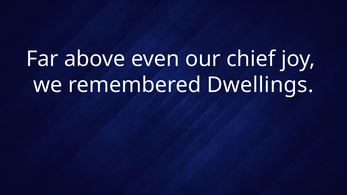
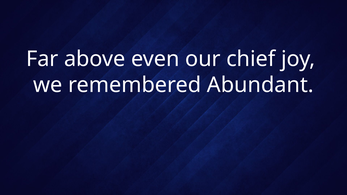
Dwellings: Dwellings -> Abundant
